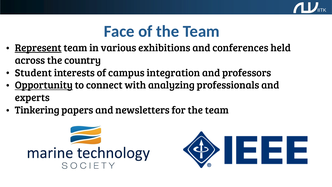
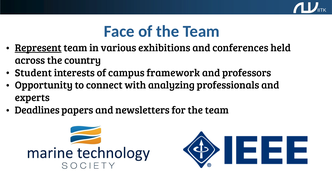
integration: integration -> framework
Opportunity underline: present -> none
Tinkering: Tinkering -> Deadlines
